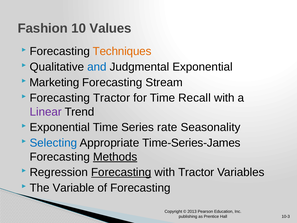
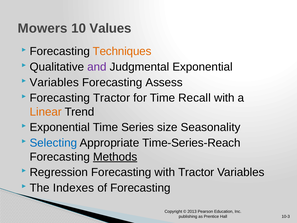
Fashion: Fashion -> Mowers
and colour: blue -> purple
Marketing at (54, 82): Marketing -> Variables
Stream: Stream -> Assess
Linear colour: purple -> orange
rate: rate -> size
Time-Series-James: Time-Series-James -> Time-Series-Reach
Forecasting at (121, 172) underline: present -> none
Variable: Variable -> Indexes
